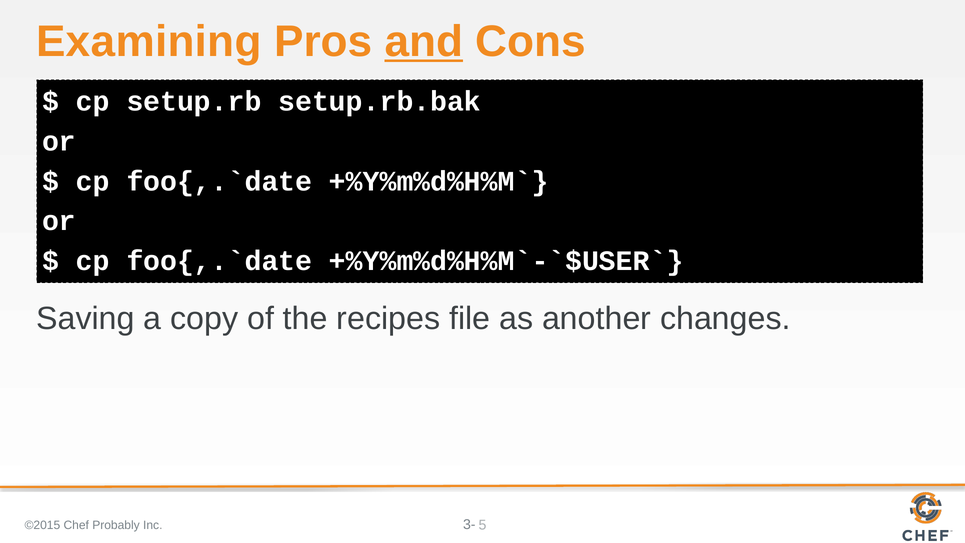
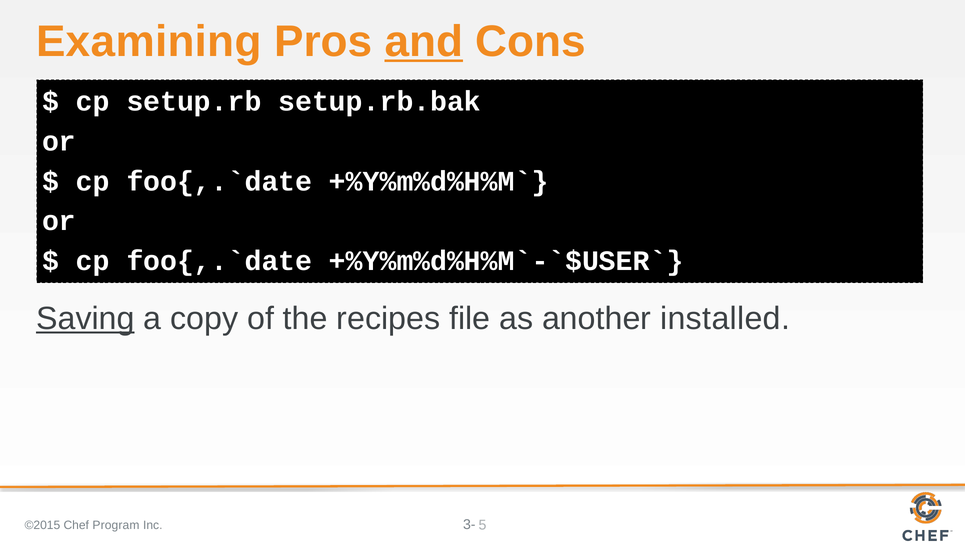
Saving underline: none -> present
changes: changes -> installed
Probably: Probably -> Program
